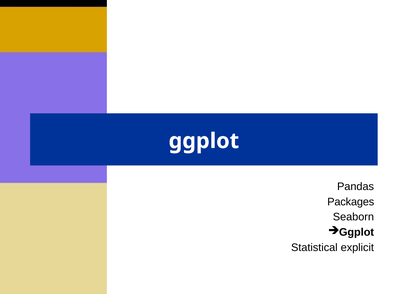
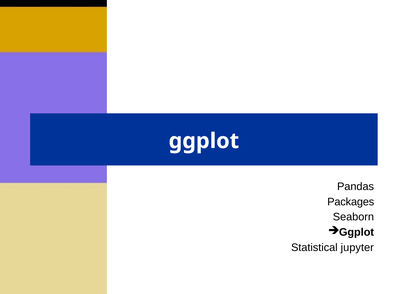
explicit: explicit -> jupyter
